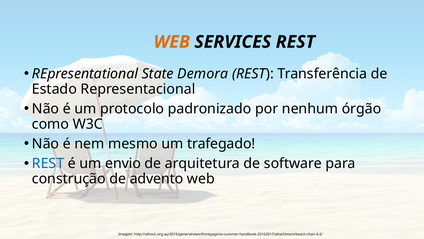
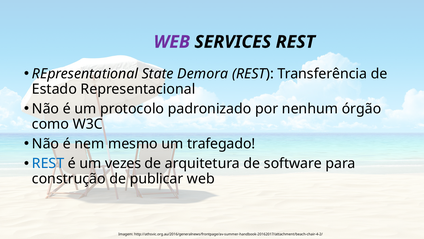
WEB at (172, 42) colour: orange -> purple
envio: envio -> vezes
advento: advento -> publicar
